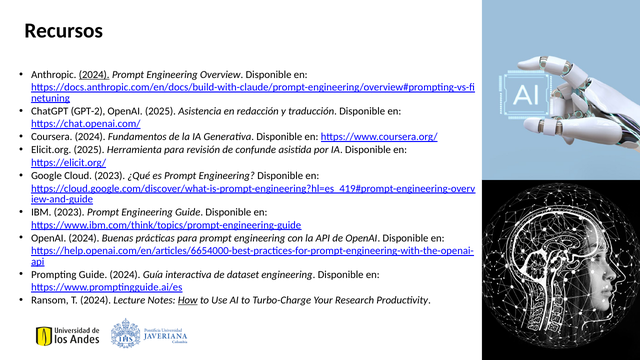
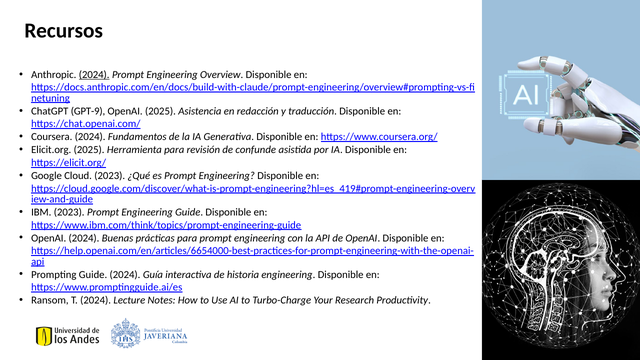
GPT-2: GPT-2 -> GPT-9
dataset: dataset -> historia
How underline: present -> none
